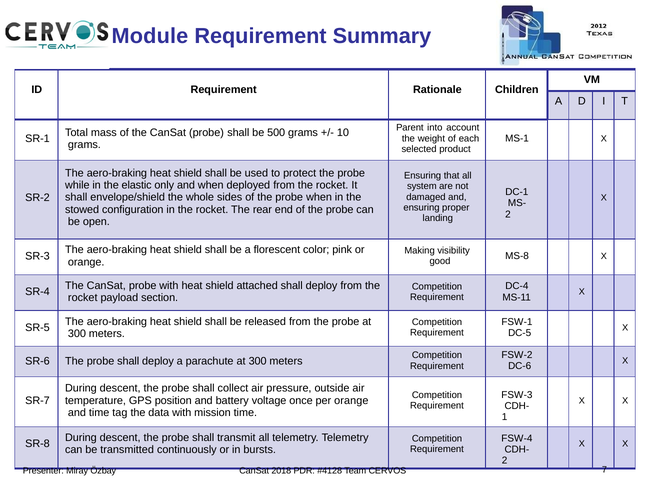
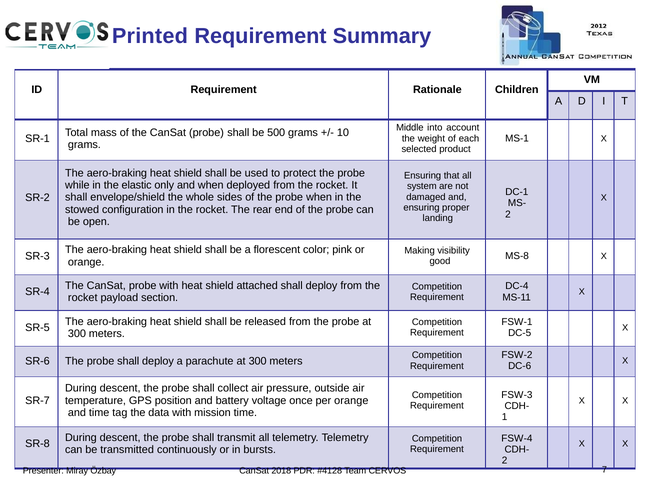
Module: Module -> Printed
Parent: Parent -> Middle
